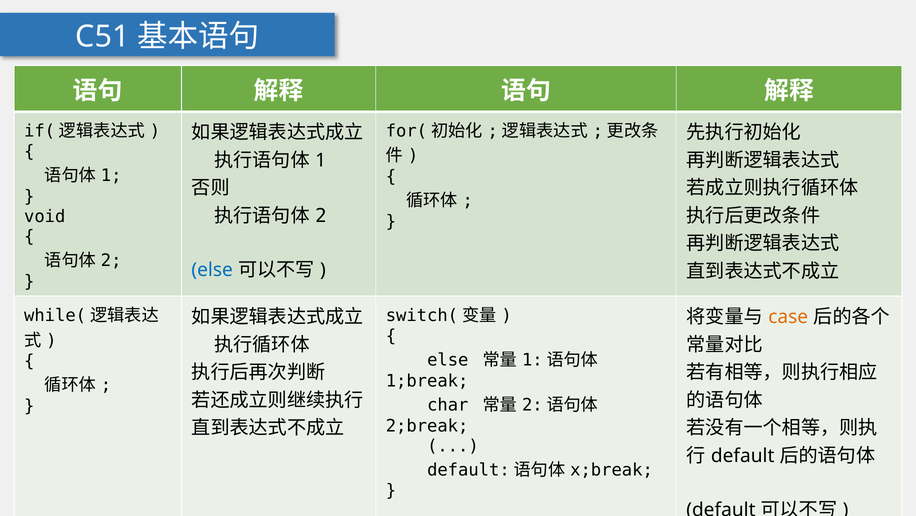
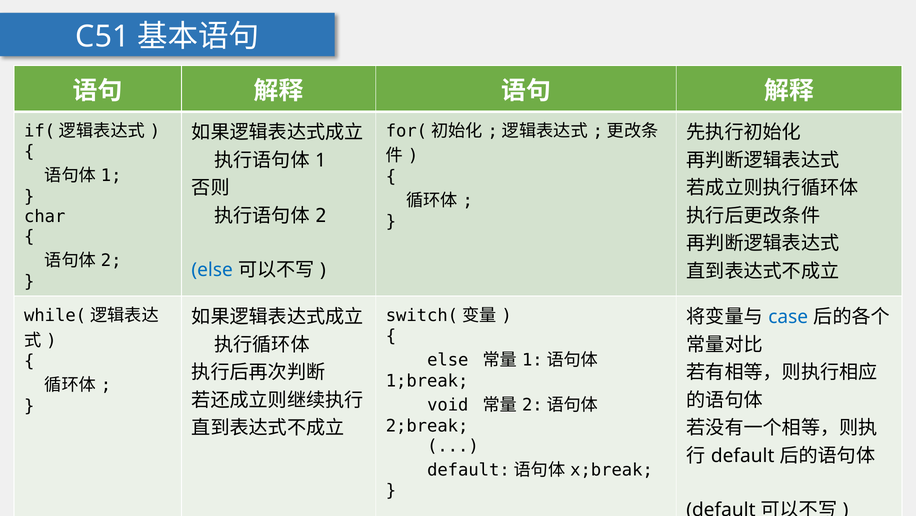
void: void -> char
case colour: orange -> blue
char: char -> void
